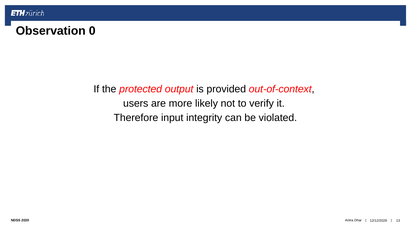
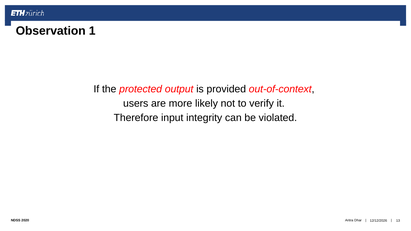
0: 0 -> 1
